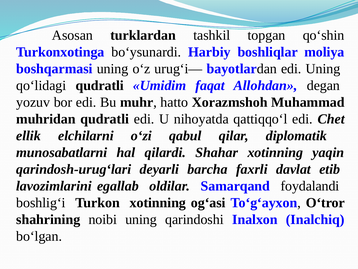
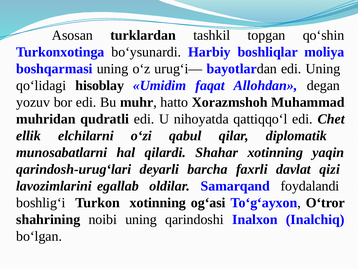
qo‘lidagi qudratli: qudratli -> hisoblay
etib: etib -> qizi
